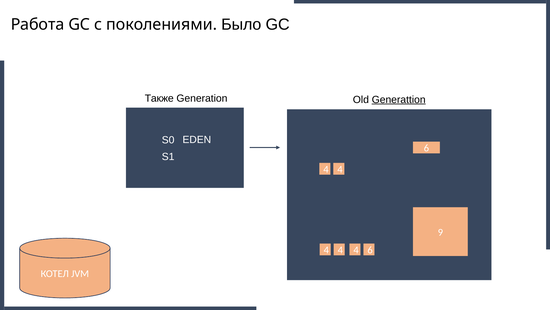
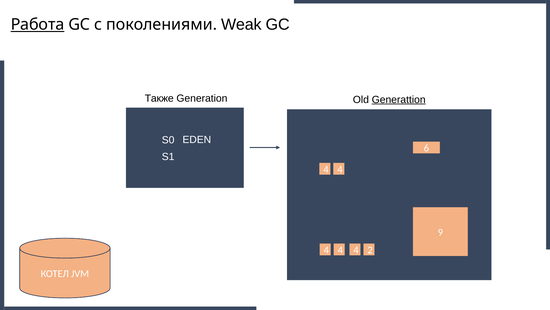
Работа underline: none -> present
Было: Было -> Weak
4 6: 6 -> 2
